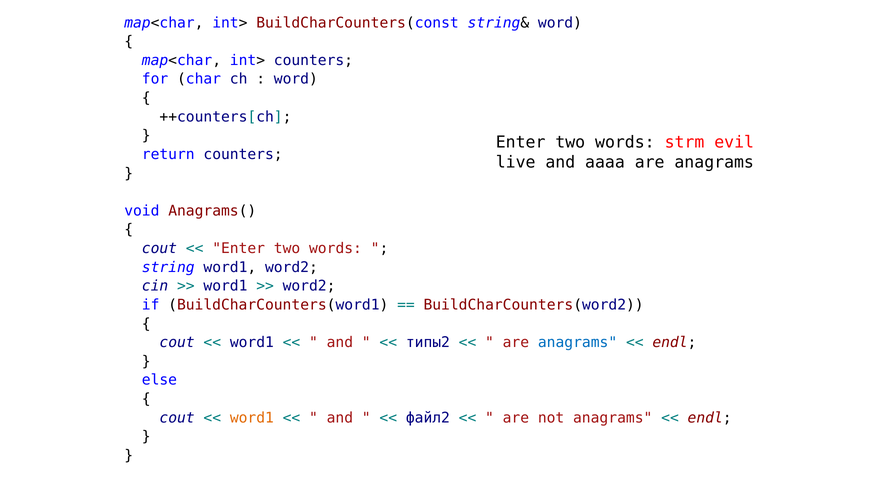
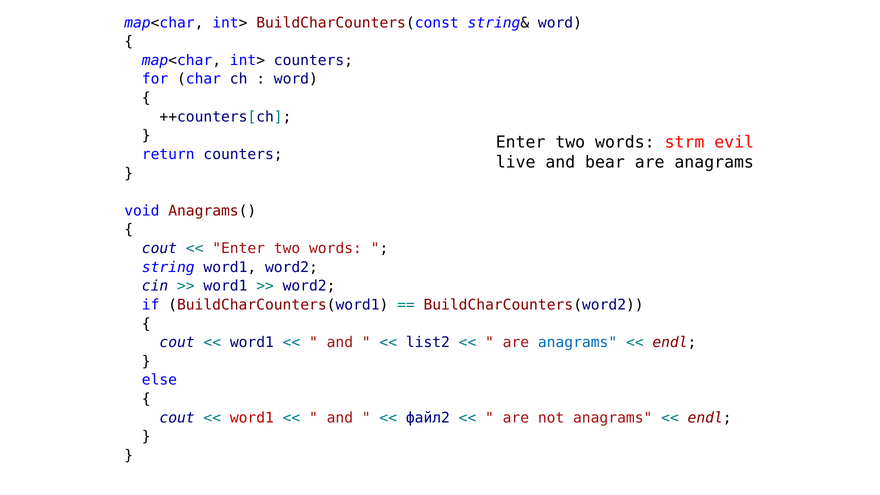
aaaa: aaaa -> bear
типы2: типы2 -> list2
word1 at (252, 418) colour: orange -> red
